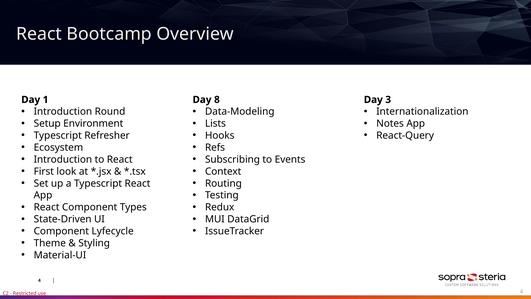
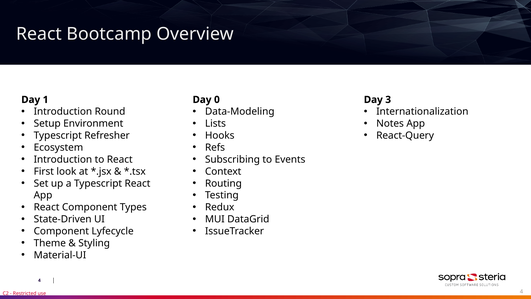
8: 8 -> 0
